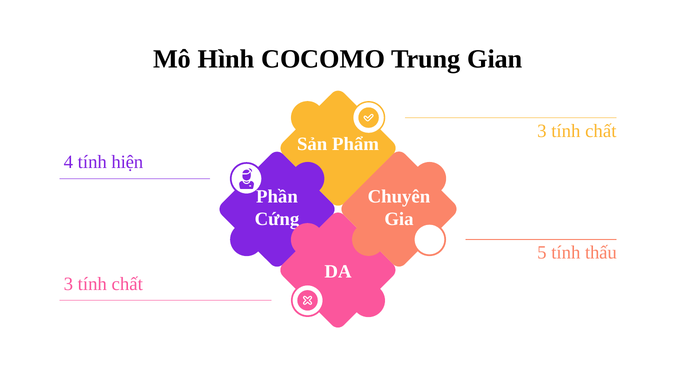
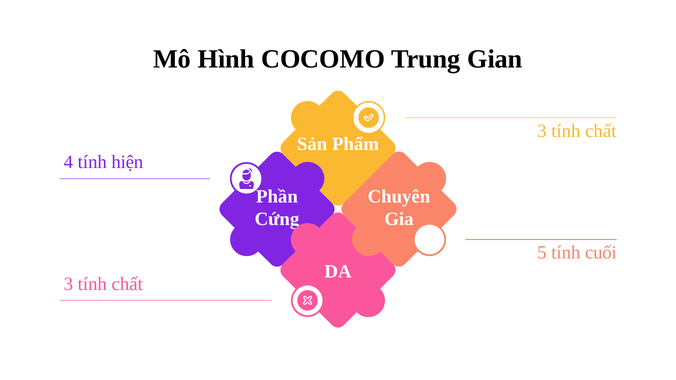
thấu: thấu -> cuối
